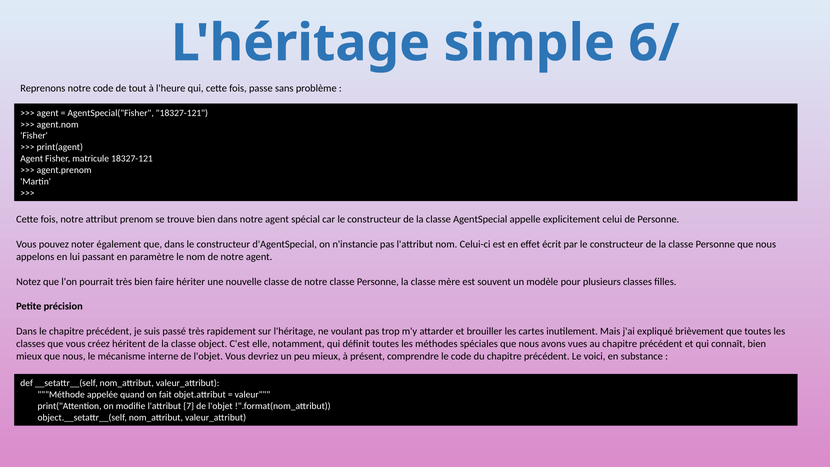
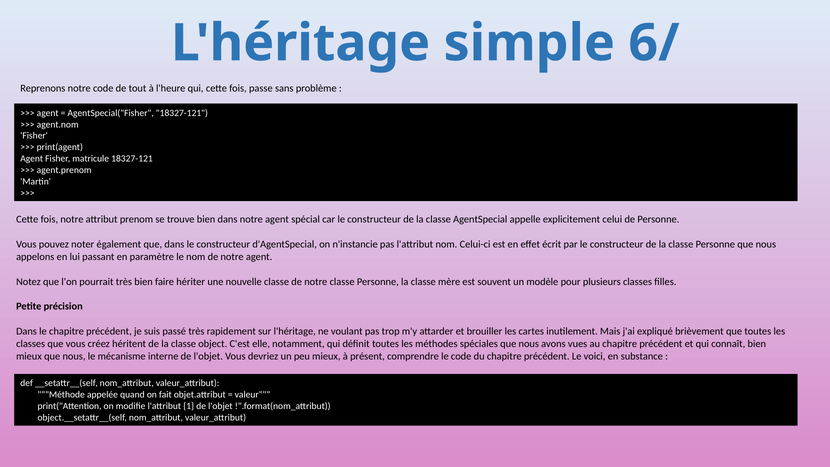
7: 7 -> 1
